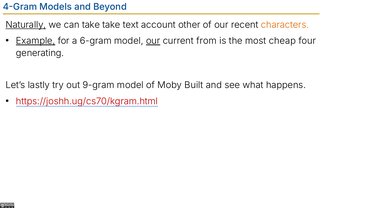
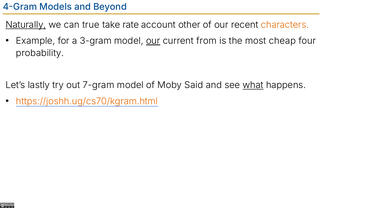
can take: take -> true
text: text -> rate
Example underline: present -> none
6-gram: 6-gram -> 3-gram
generating: generating -> probability
9-gram: 9-gram -> 7-gram
Built: Built -> Said
what underline: none -> present
https://joshh.ug/cs70/kgram.html colour: red -> orange
